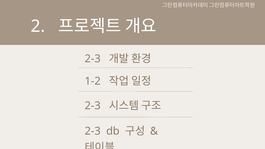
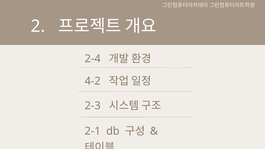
2-3 at (93, 59): 2-3 -> 2-4
1-2: 1-2 -> 4-2
2-3 at (93, 131): 2-3 -> 2-1
